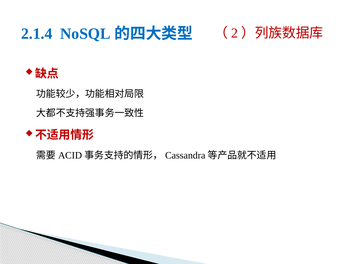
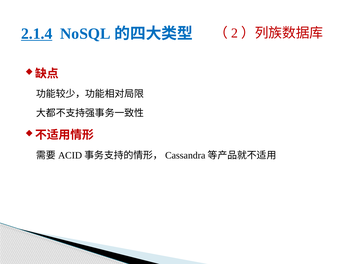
2.1.4 underline: none -> present
